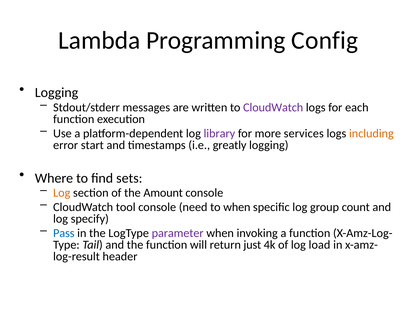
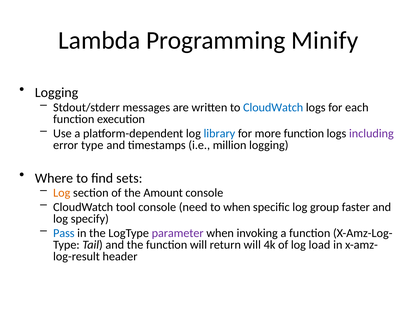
Config: Config -> Minify
CloudWatch at (273, 107) colour: purple -> blue
library colour: purple -> blue
more services: services -> function
including colour: orange -> purple
error start: start -> type
greatly: greatly -> million
count: count -> faster
return just: just -> will
